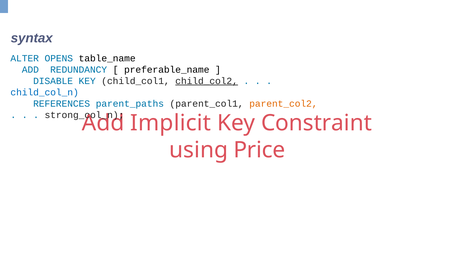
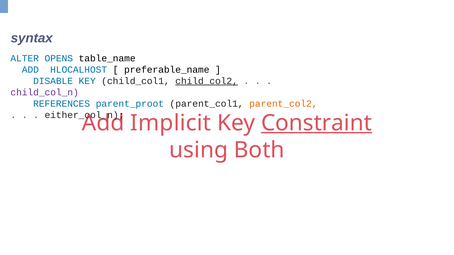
REDUNDANCY: REDUNDANCY -> HLOCALHOST
child_col_n colour: blue -> purple
parent_paths: parent_paths -> parent_proot
strong_col_n: strong_col_n -> either_col_n
Constraint underline: none -> present
Price: Price -> Both
